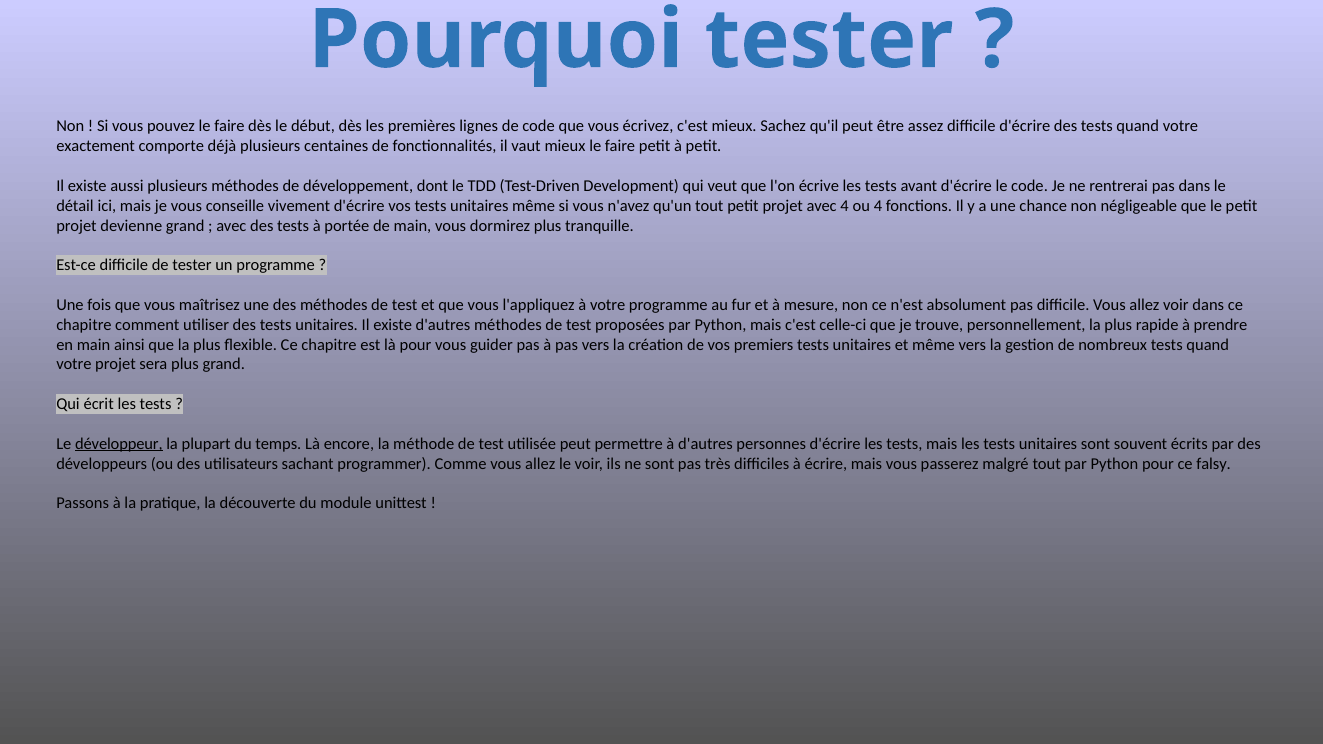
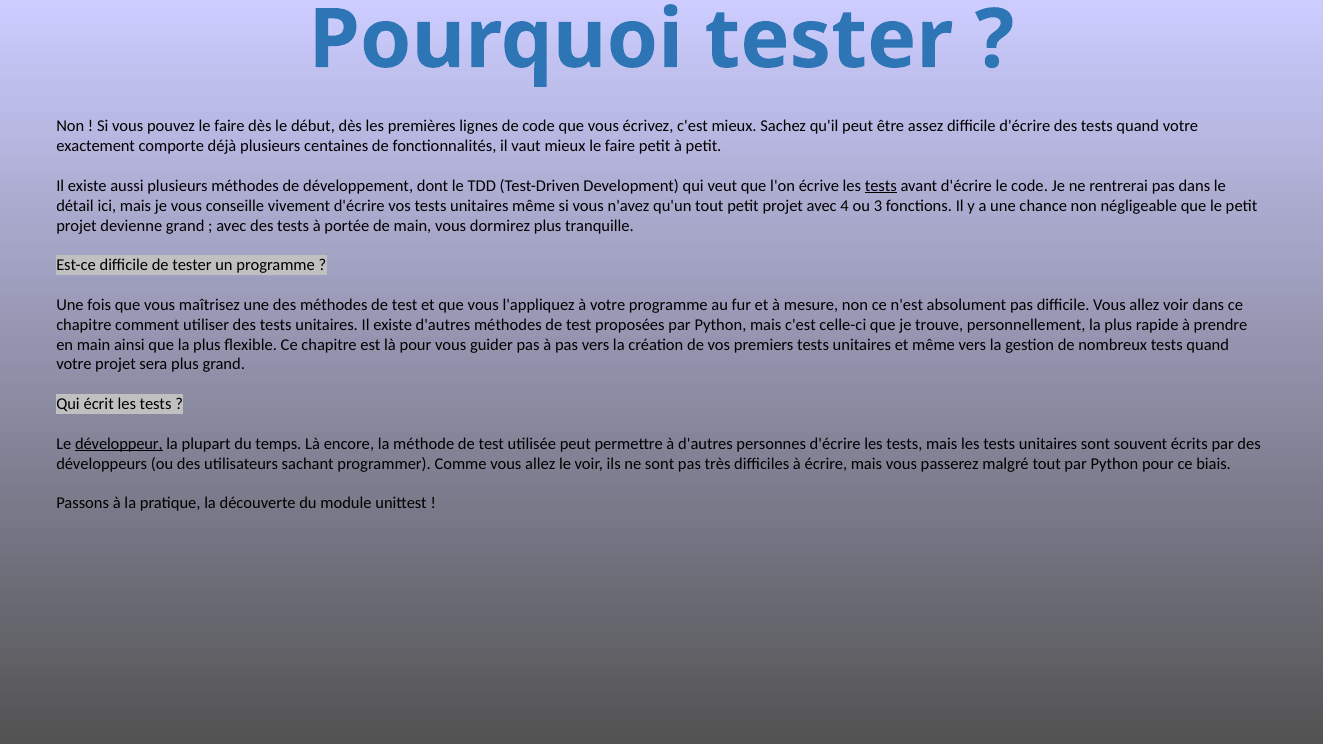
tests at (881, 186) underline: none -> present
ou 4: 4 -> 3
falsy: falsy -> biais
